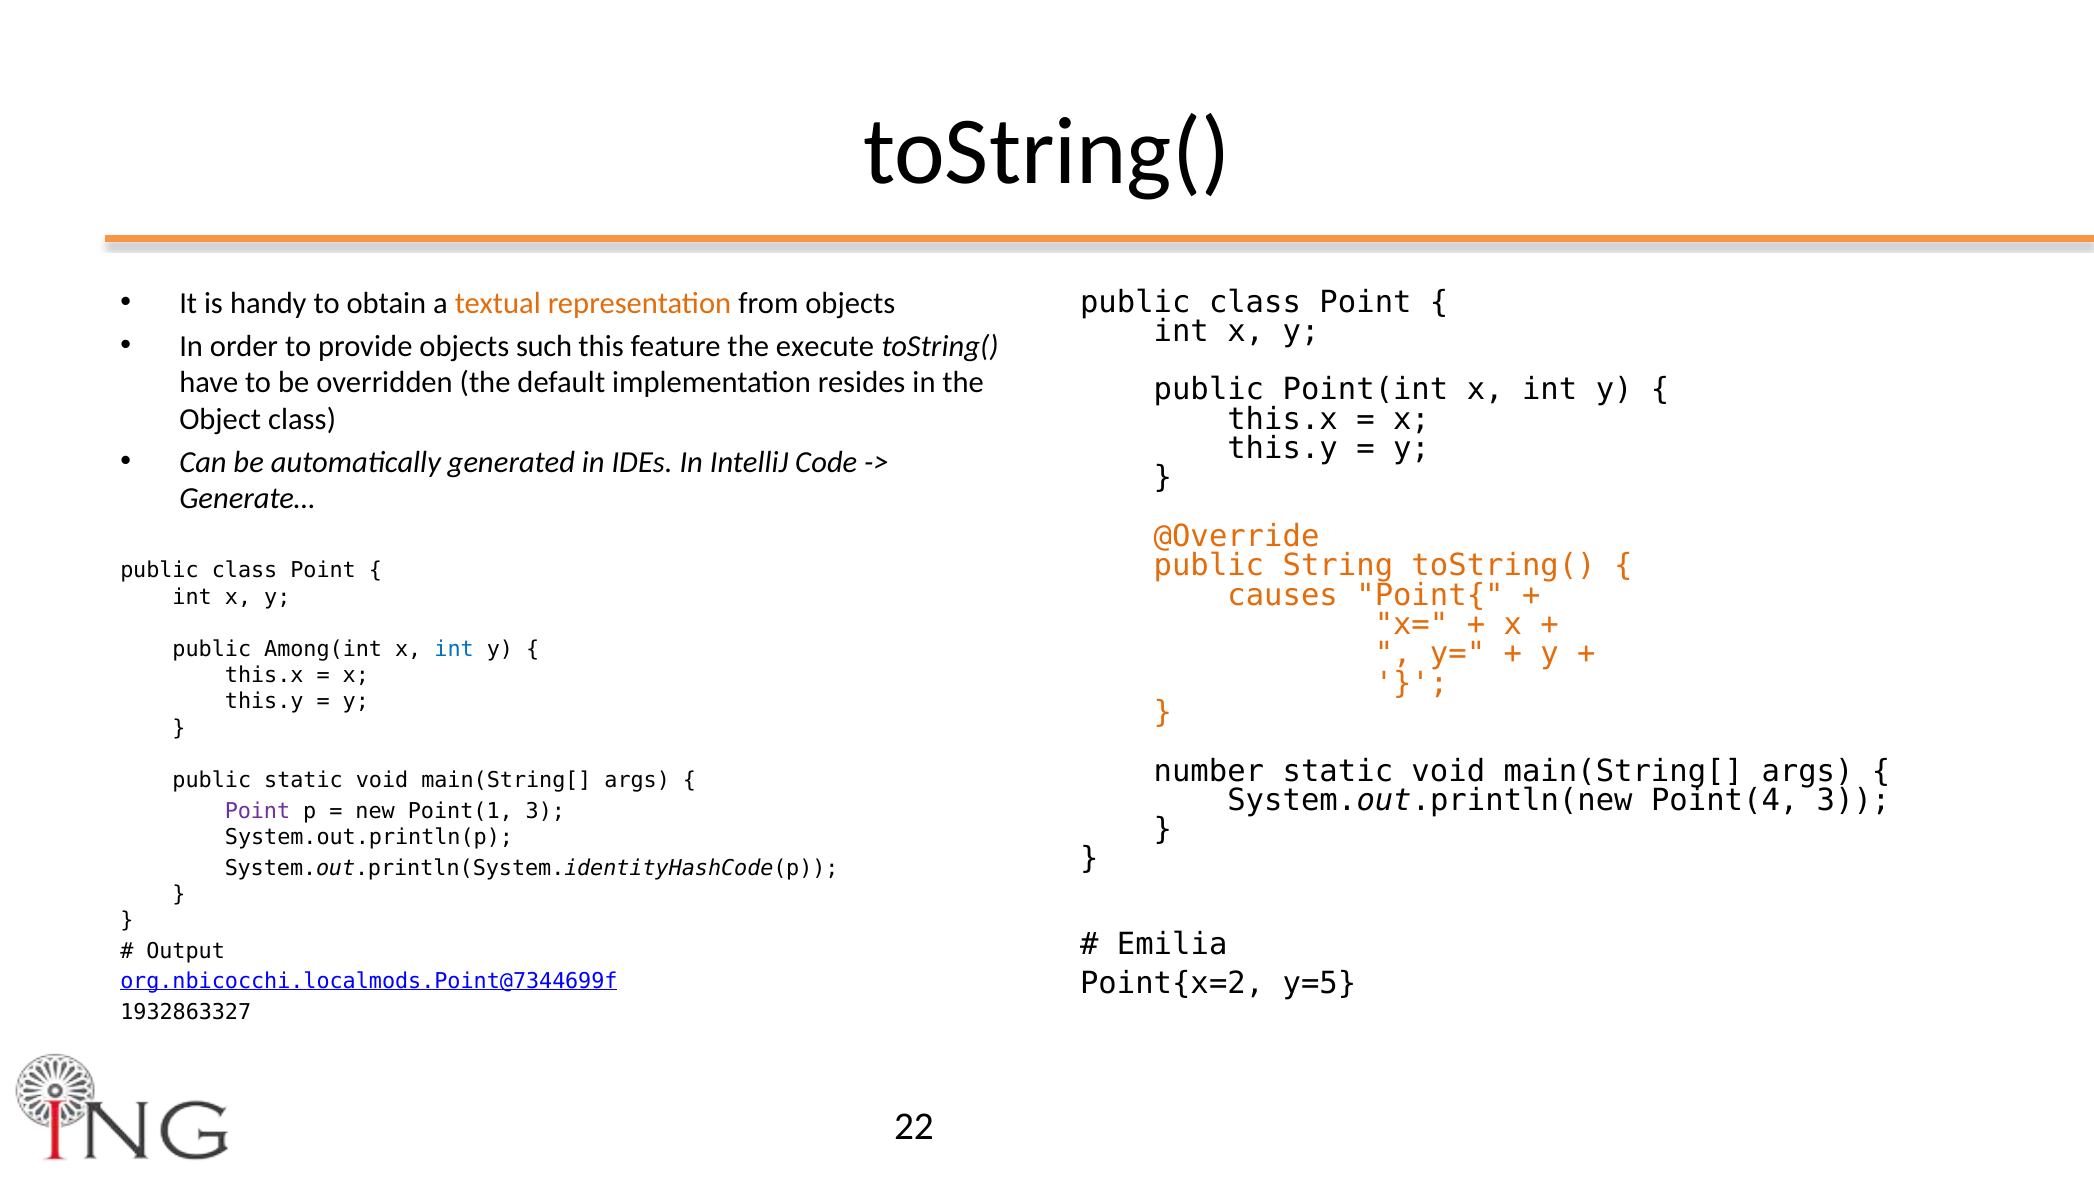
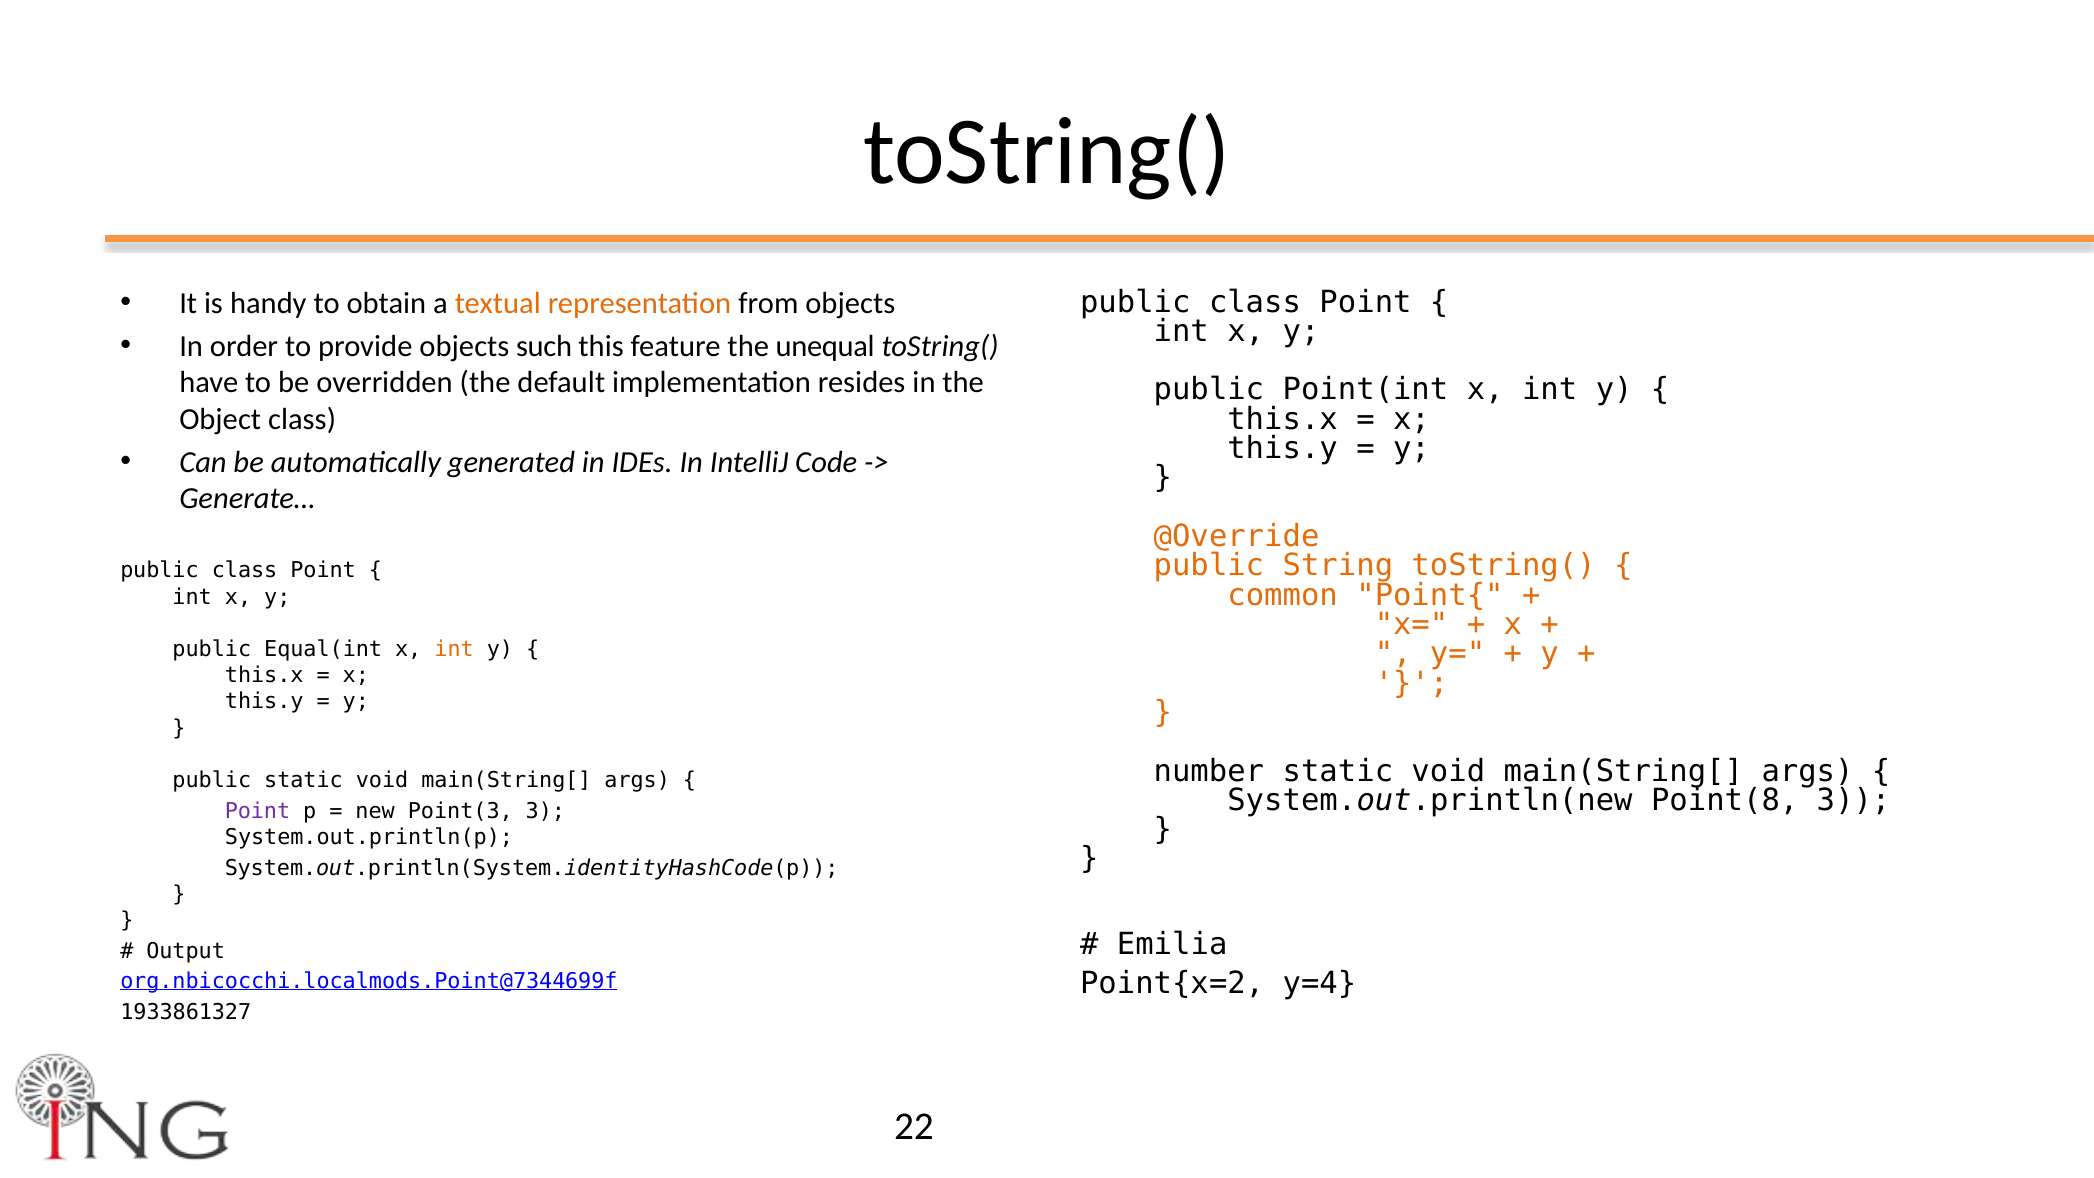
execute: execute -> unequal
causes: causes -> common
Among(int: Among(int -> Equal(int
int at (454, 649) colour: blue -> orange
Point(4: Point(4 -> Point(8
Point(1: Point(1 -> Point(3
y=5: y=5 -> y=4
1932863327: 1932863327 -> 1933861327
